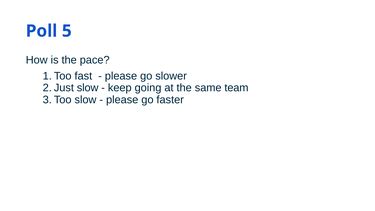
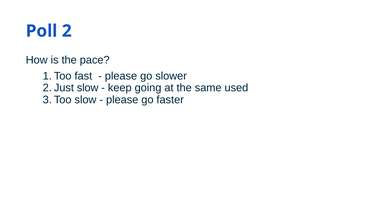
5: 5 -> 2
team: team -> used
